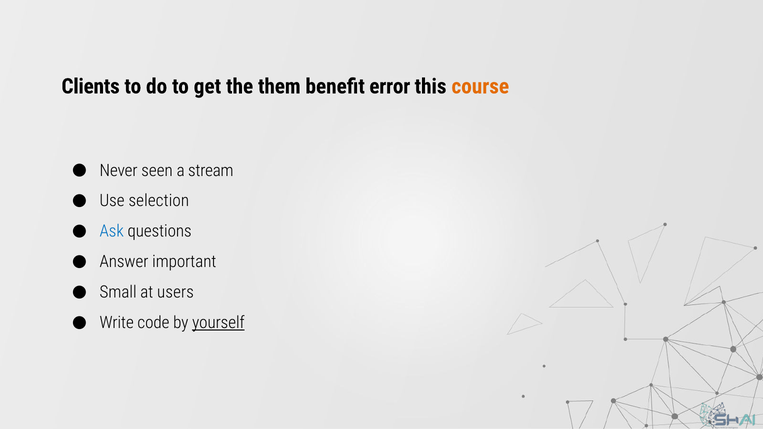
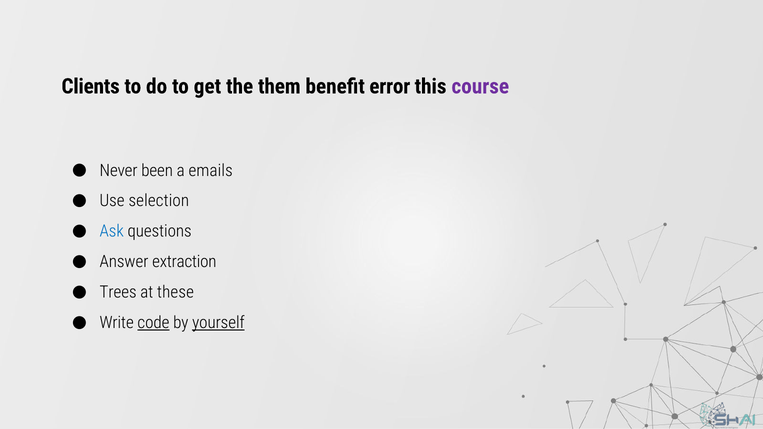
course colour: orange -> purple
seen: seen -> been
stream: stream -> emails
important: important -> extraction
Small: Small -> Trees
users: users -> these
code underline: none -> present
